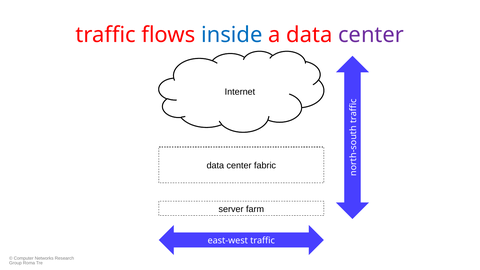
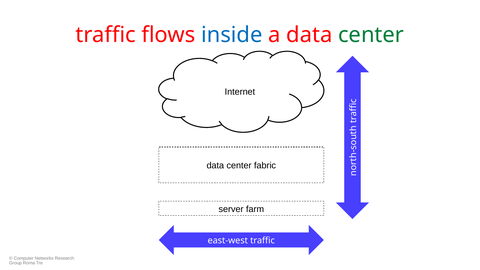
center at (371, 35) colour: purple -> green
